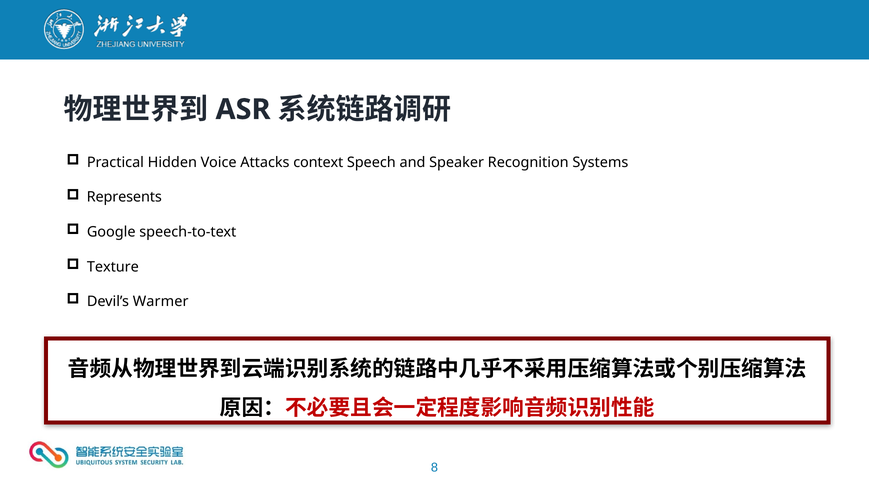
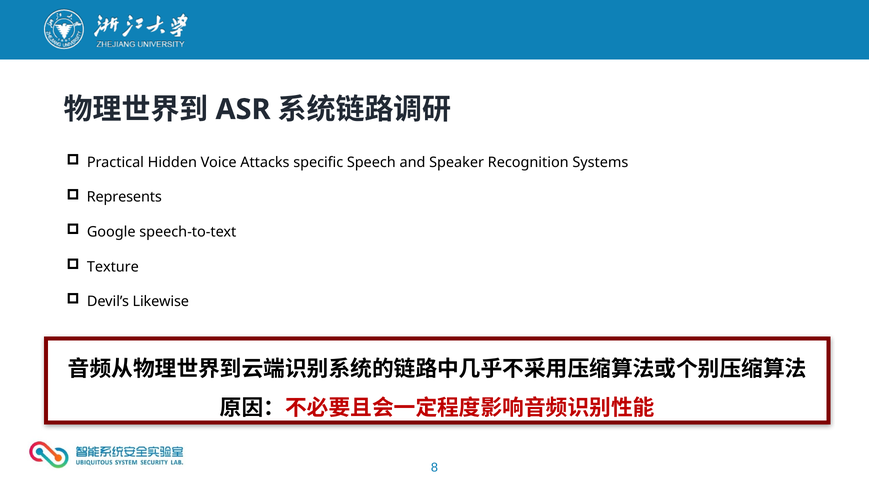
context: context -> specific
Warmer: Warmer -> Likewise
